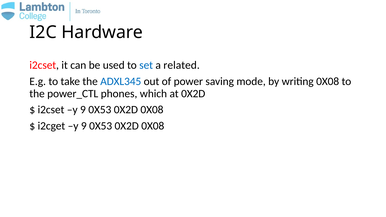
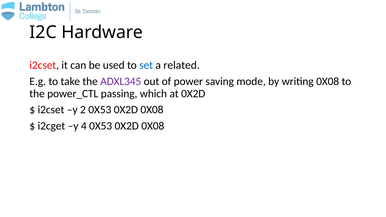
ADXL345 colour: blue -> purple
phones: phones -> passing
i2cset y 9: 9 -> 2
i2cget y 9: 9 -> 4
